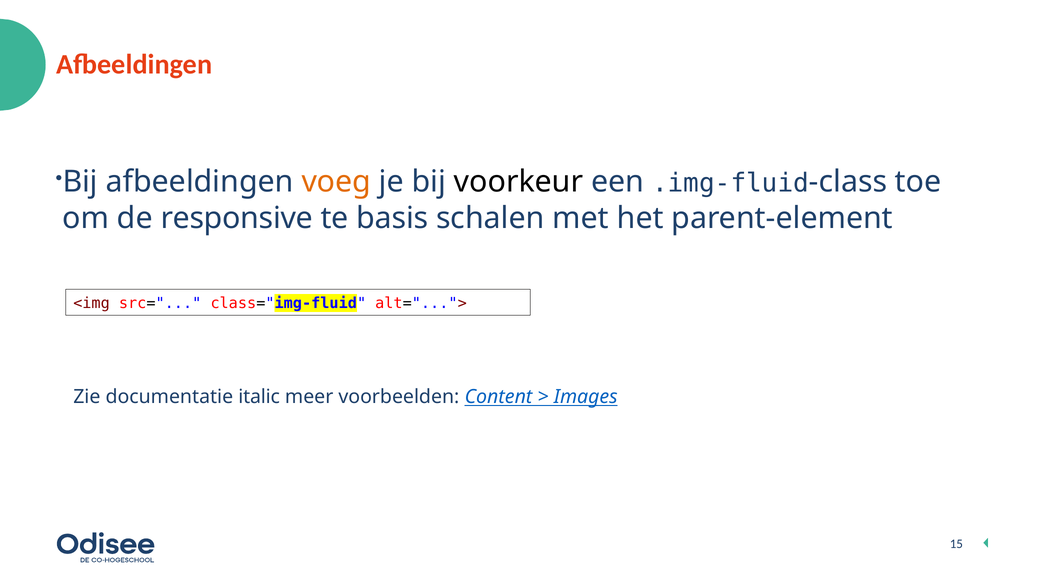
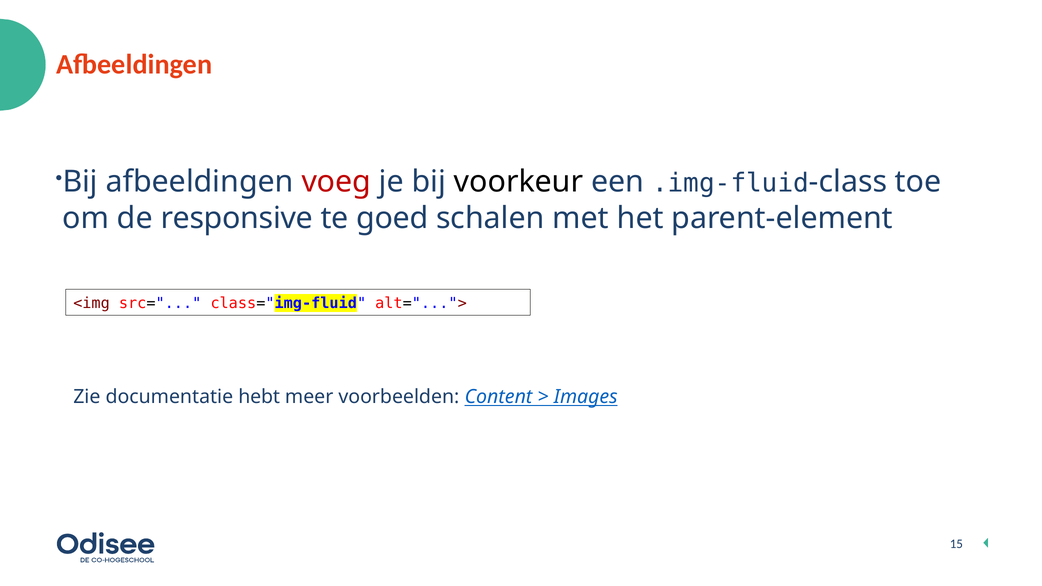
voeg colour: orange -> red
basis: basis -> goed
italic: italic -> hebt
